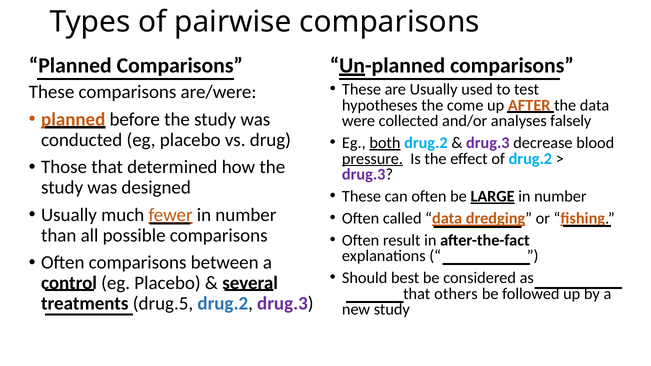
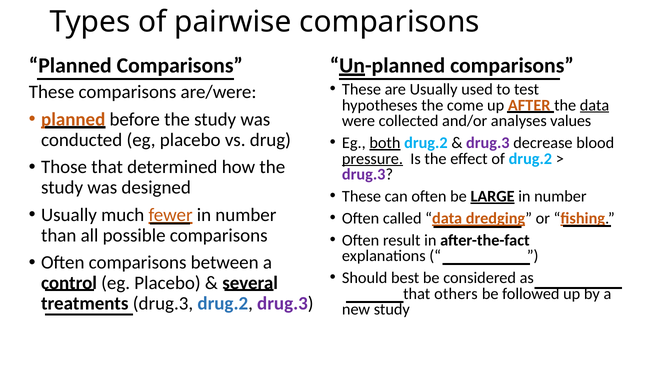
data at (595, 105) underline: none -> present
falsely: falsely -> values
drug.5 at (163, 304): drug.5 -> drug.3
